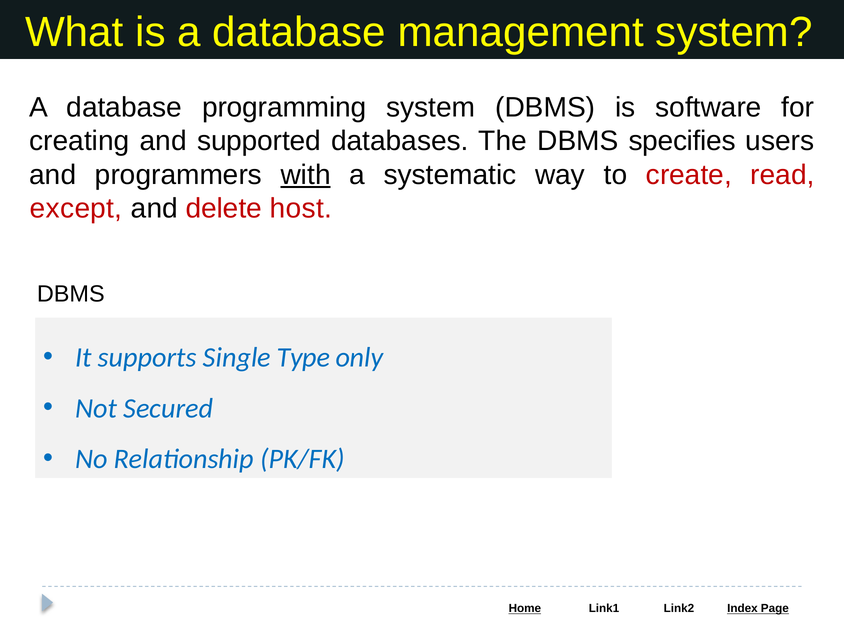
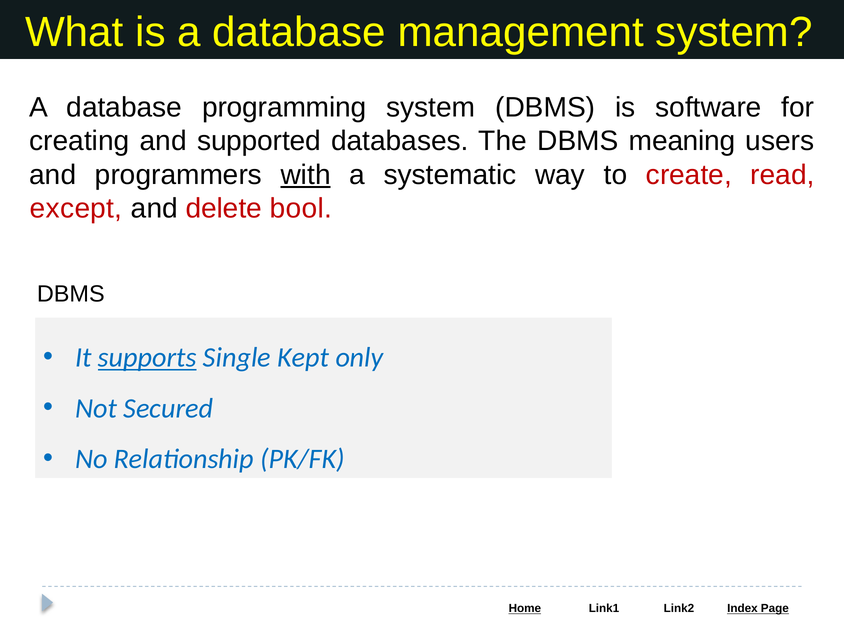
specifies: specifies -> meaning
host: host -> bool
supports underline: none -> present
Type: Type -> Kept
